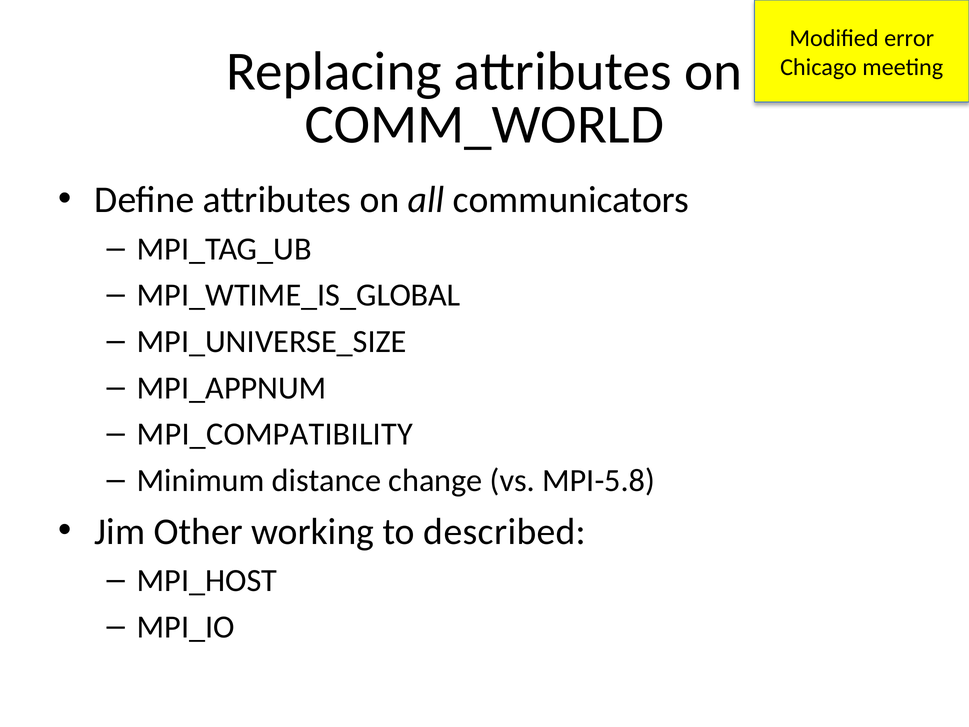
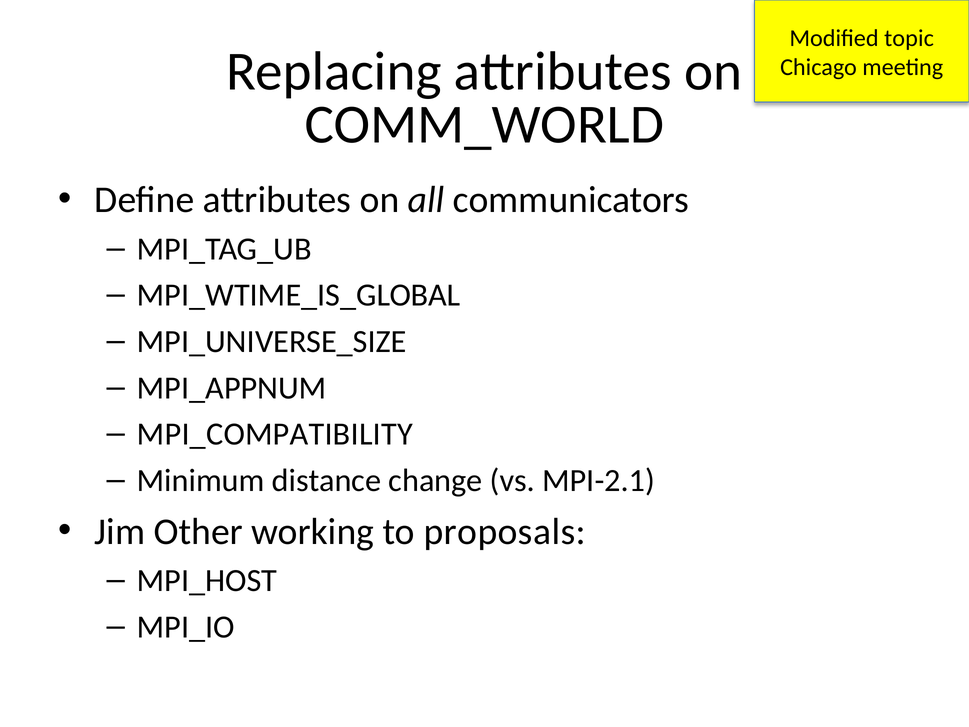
error: error -> topic
MPI-5.8: MPI-5.8 -> MPI-2.1
described: described -> proposals
